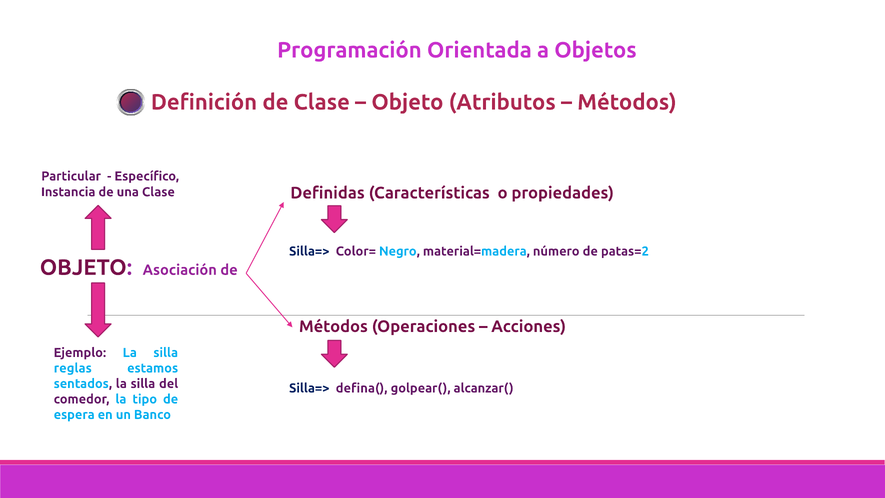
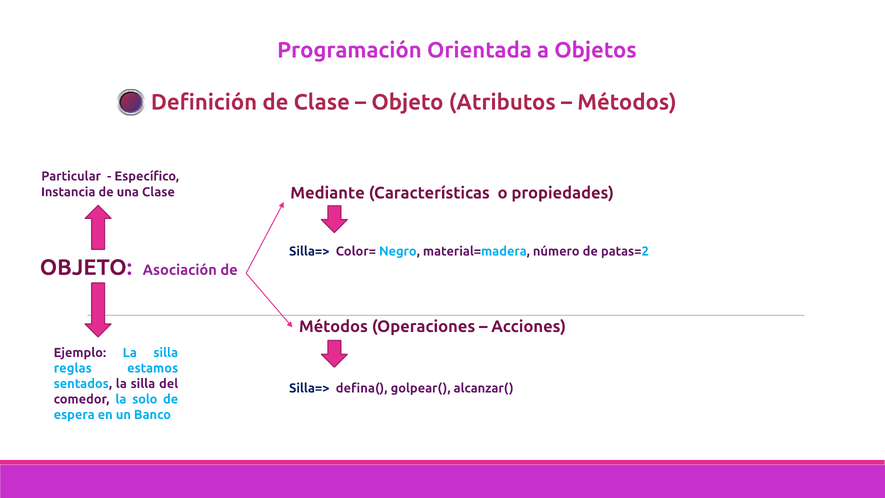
Definidas: Definidas -> Mediante
tipo: tipo -> solo
